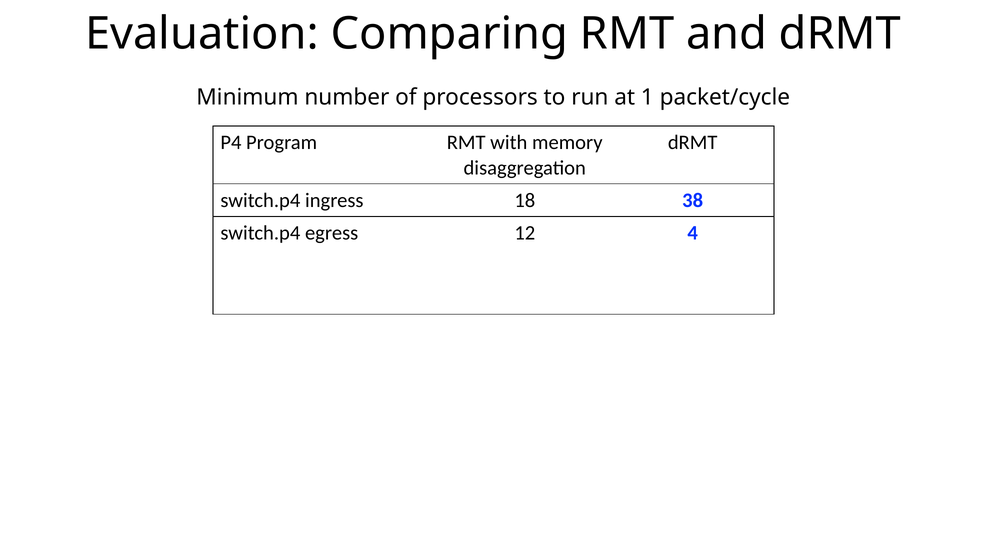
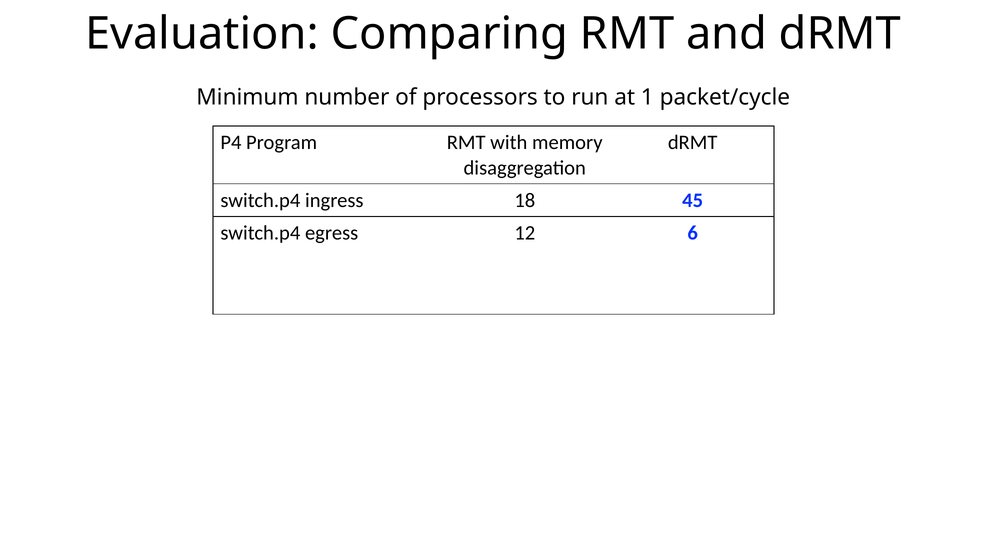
38: 38 -> 45
4: 4 -> 6
